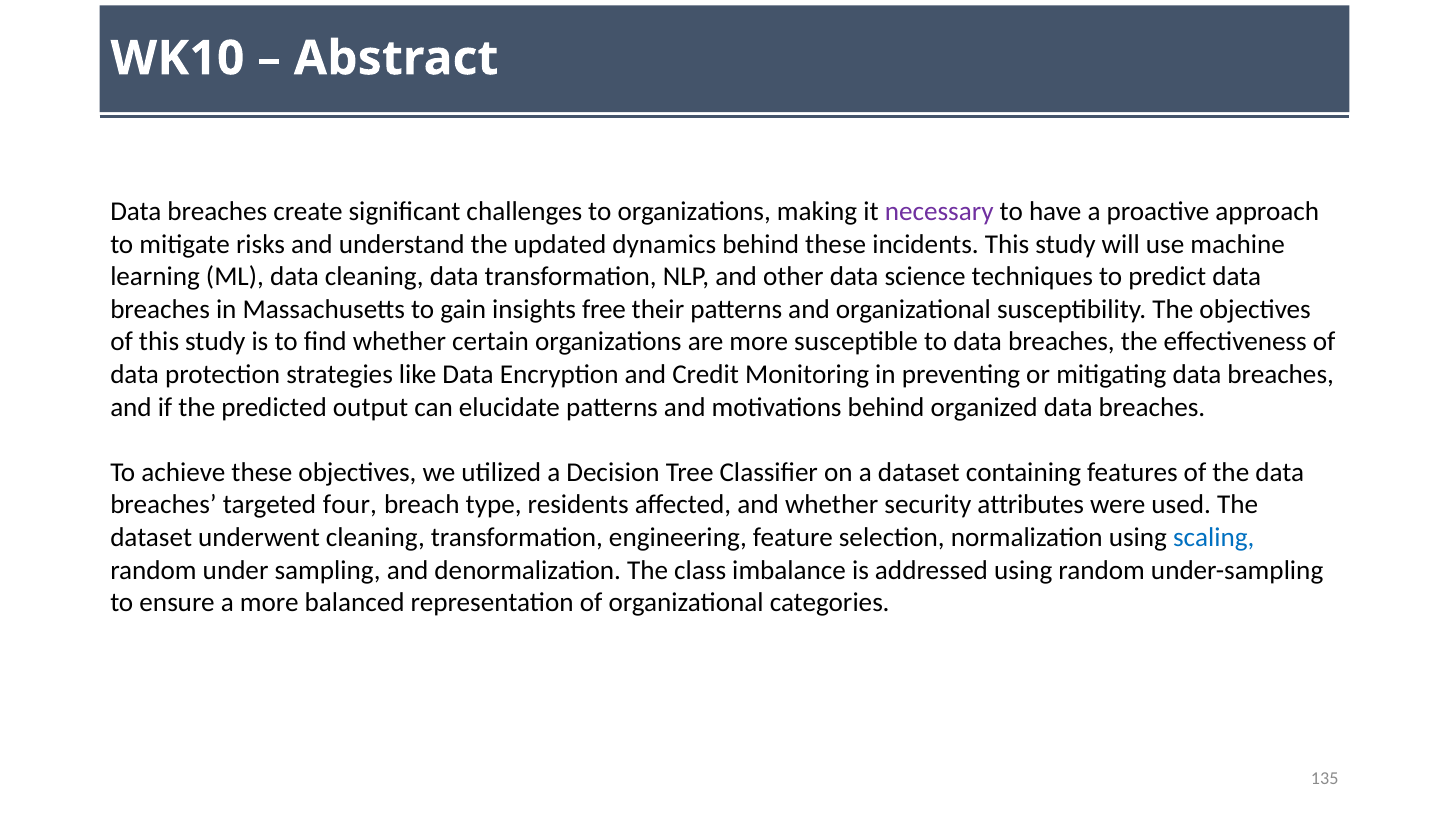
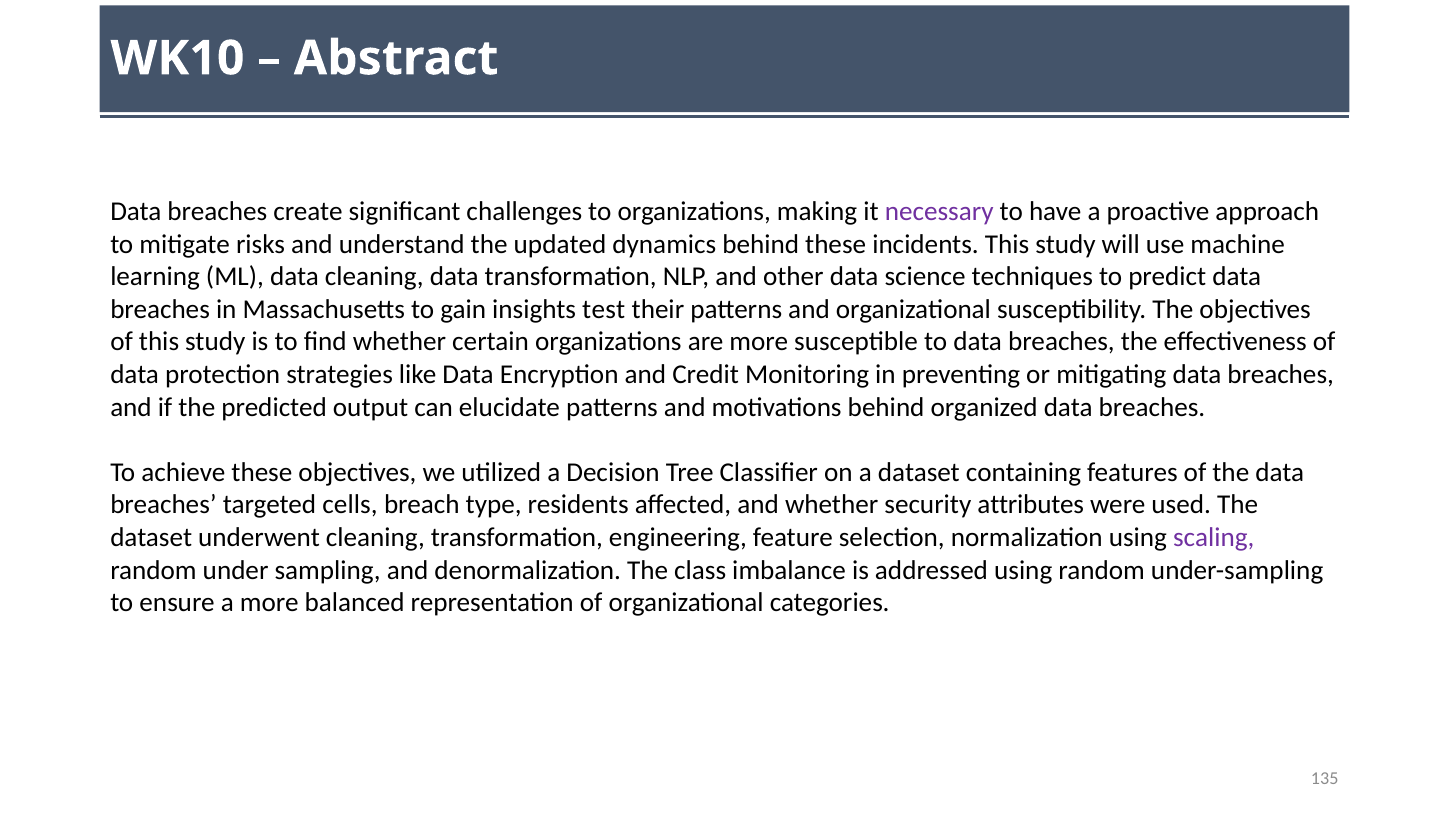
free: free -> test
four: four -> cells
scaling colour: blue -> purple
